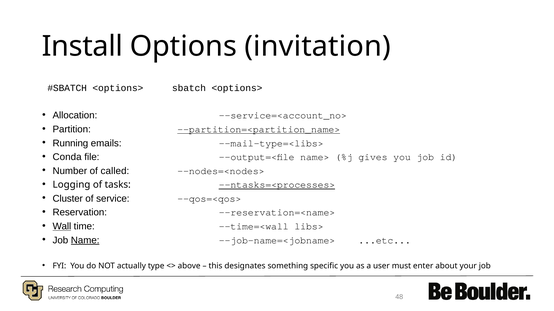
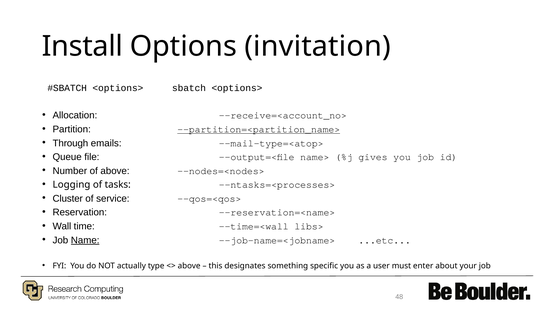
--service=<account_no>: --service=<account_no> -> --receive=<account_no>
Running: Running -> Through
--mail-type=<libs>: --mail-type=<libs> -> --mail-type=<atop>
Conda: Conda -> Queue
of called: called -> above
--ntasks=<processes> underline: present -> none
Wall underline: present -> none
